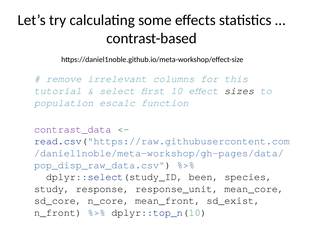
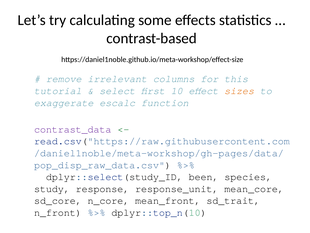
sizes colour: black -> orange
population: population -> exaggerate
sd_exist: sd_exist -> sd_trait
